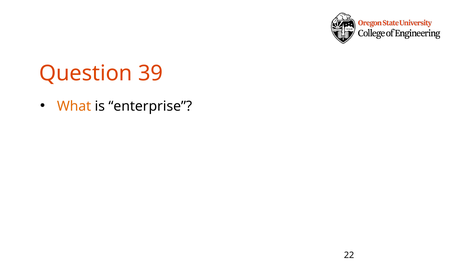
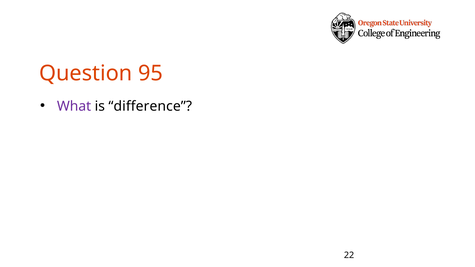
39: 39 -> 95
What colour: orange -> purple
enterprise: enterprise -> difference
